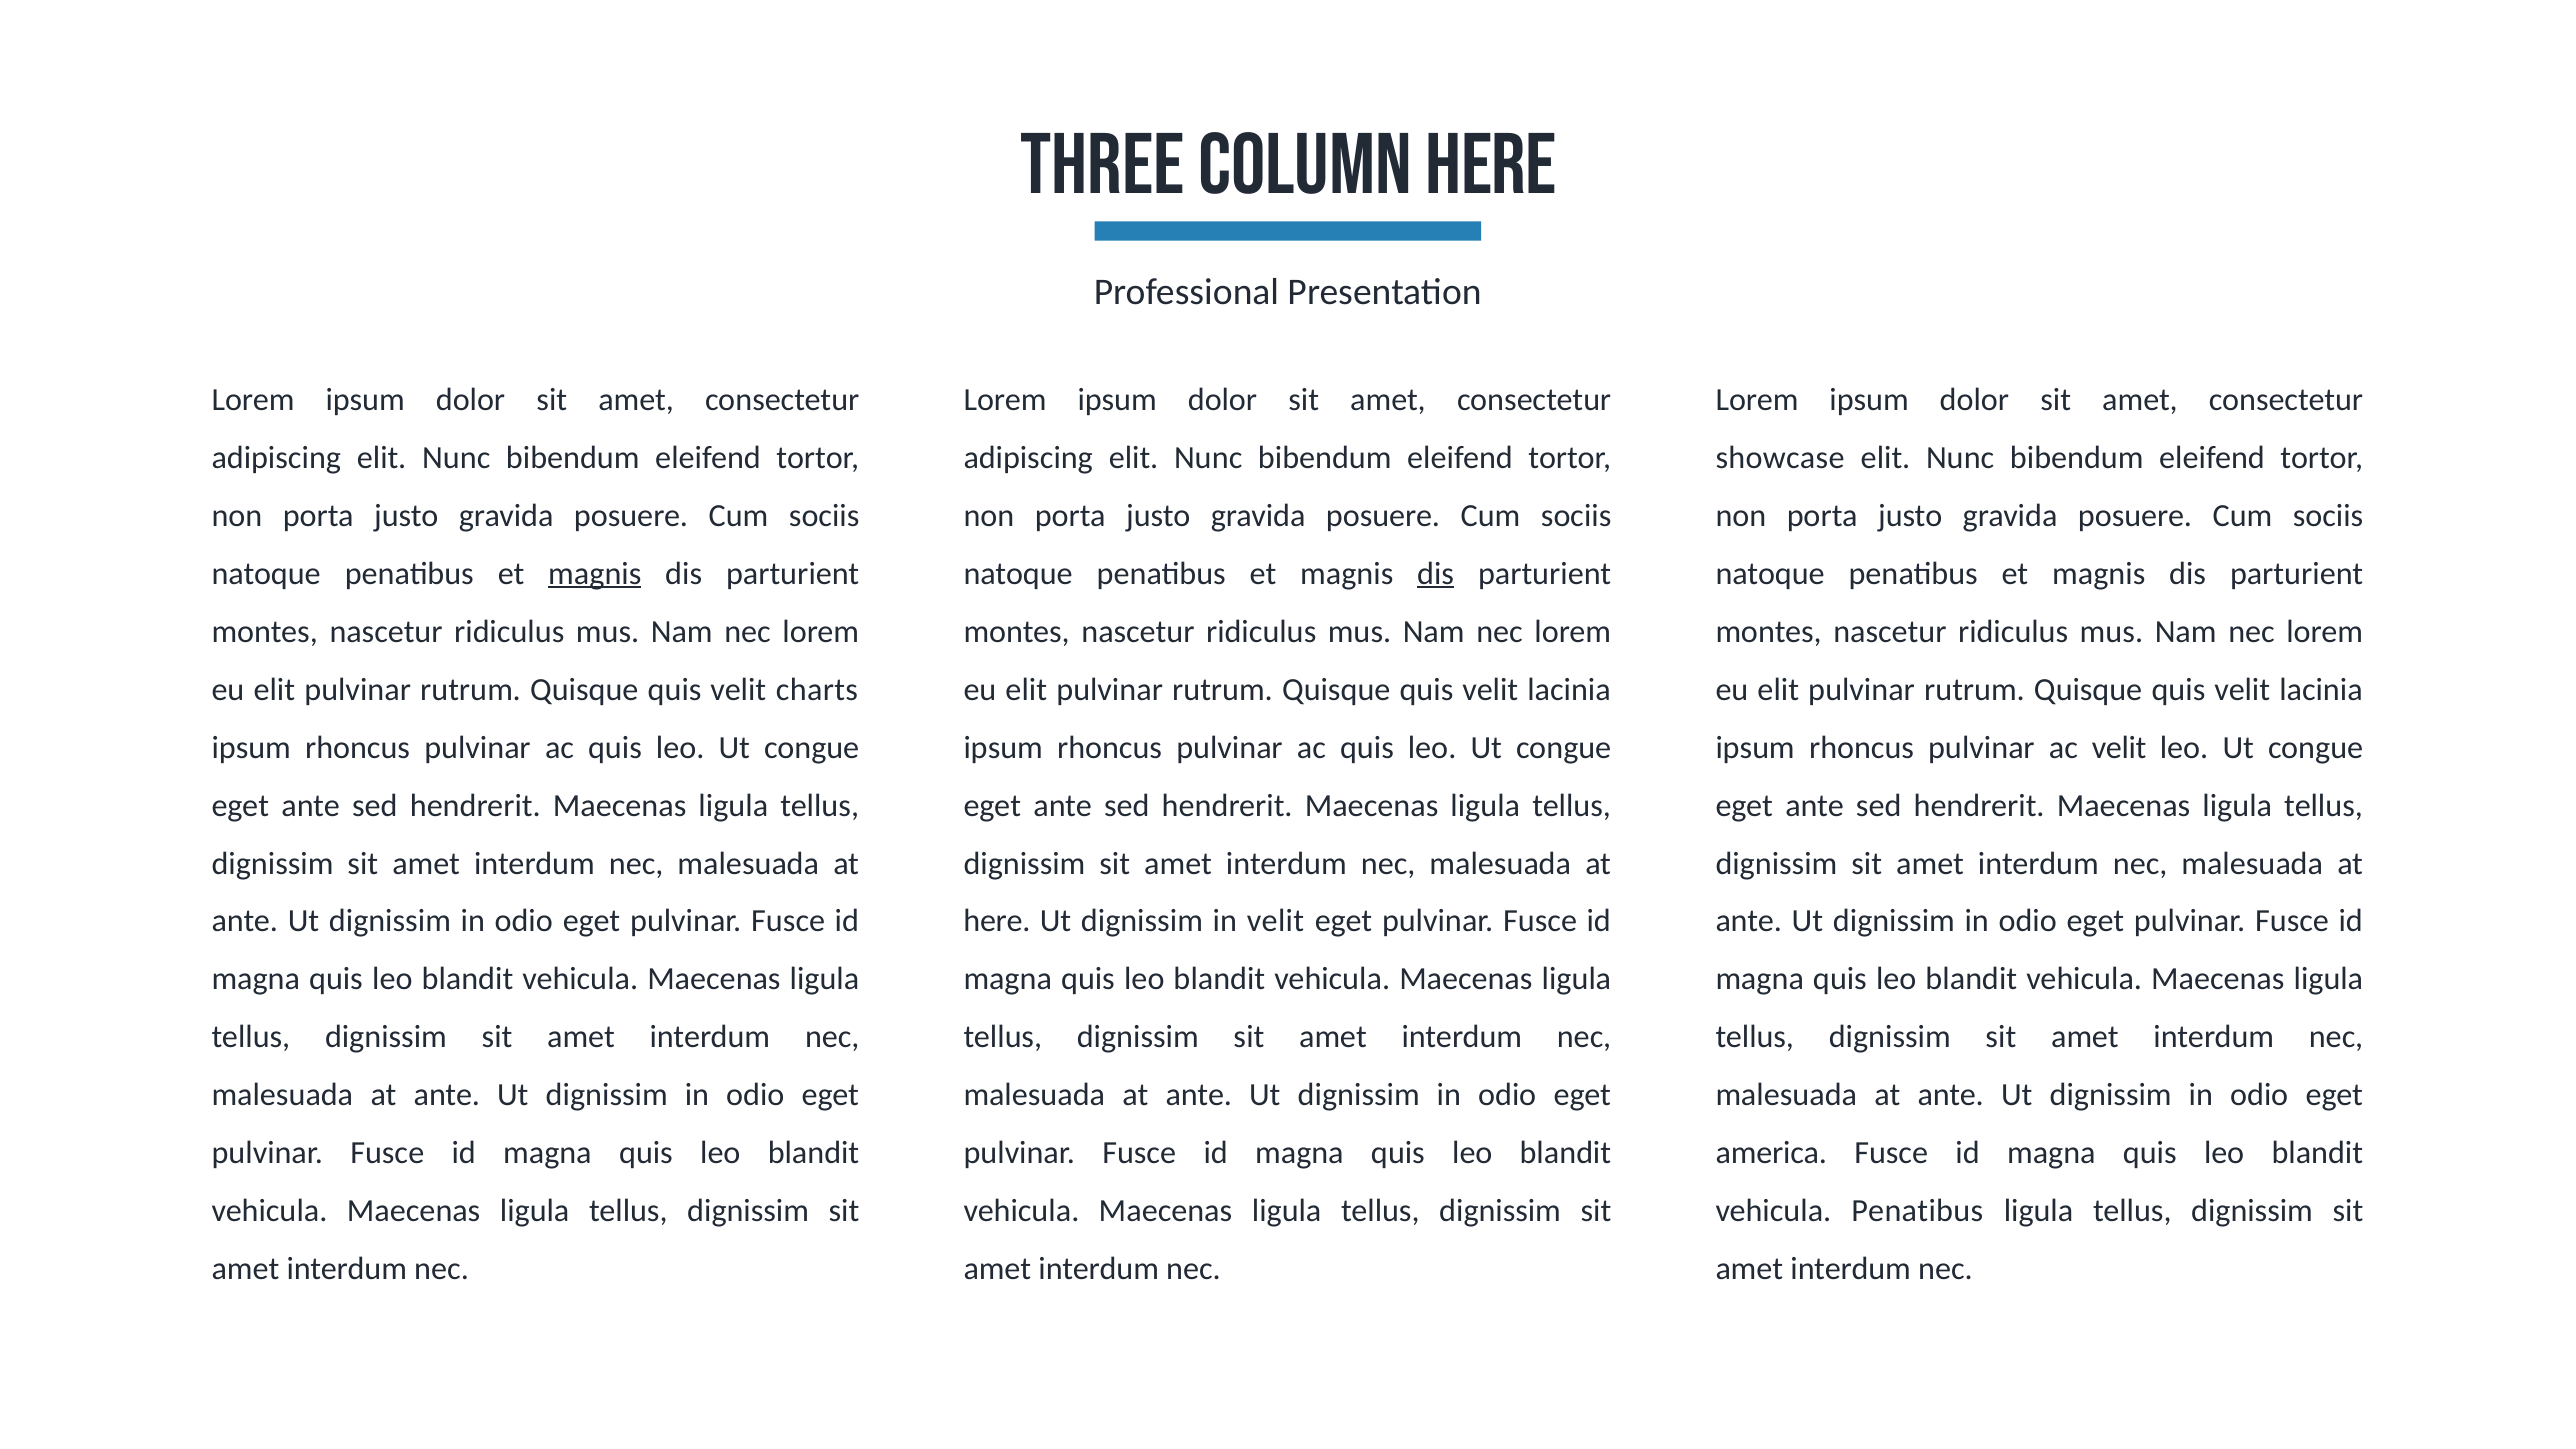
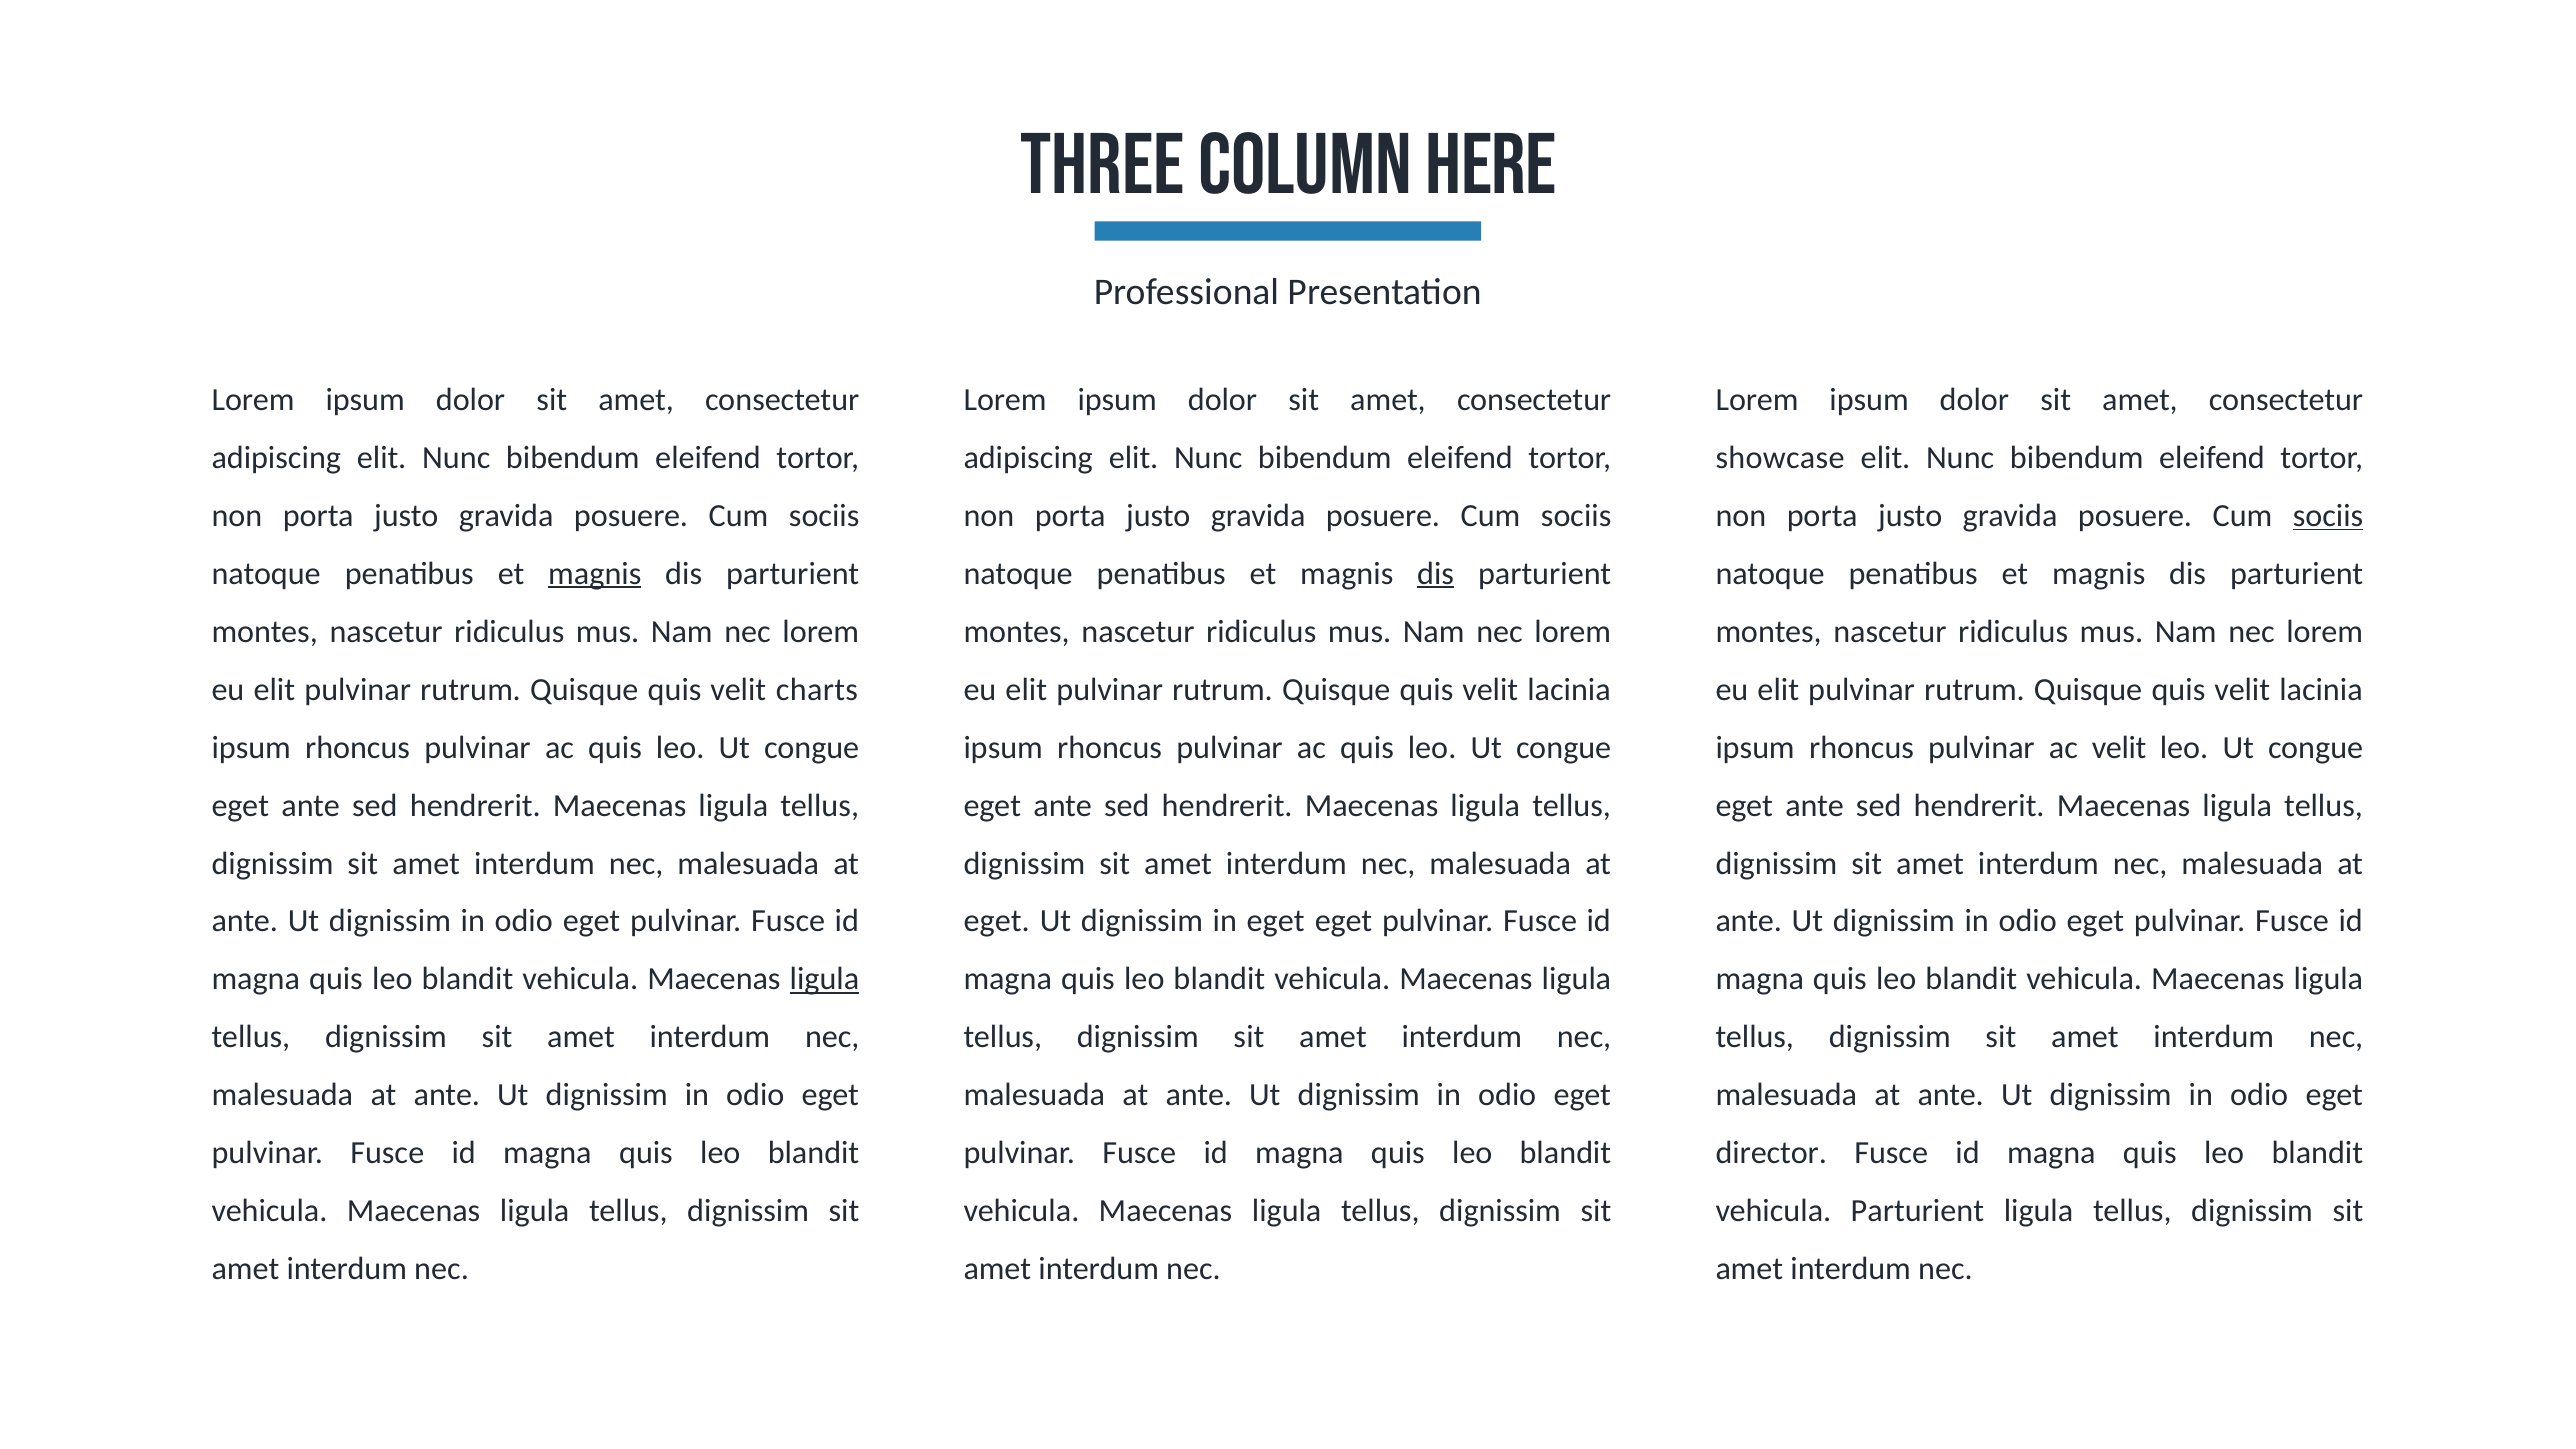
sociis at (2328, 516) underline: none -> present
here at (997, 921): here -> eget
in velit: velit -> eget
ligula at (824, 979) underline: none -> present
america: america -> director
vehicula Penatibus: Penatibus -> Parturient
